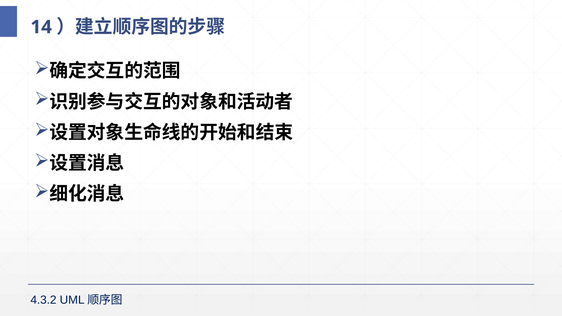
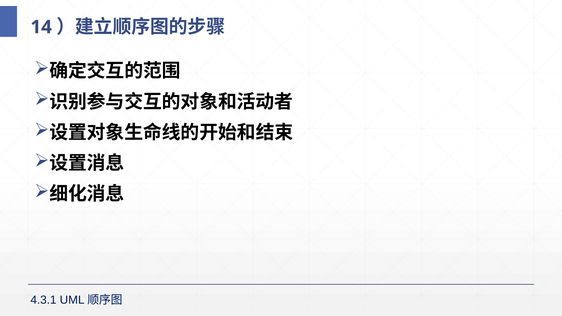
4.3.2: 4.3.2 -> 4.3.1
